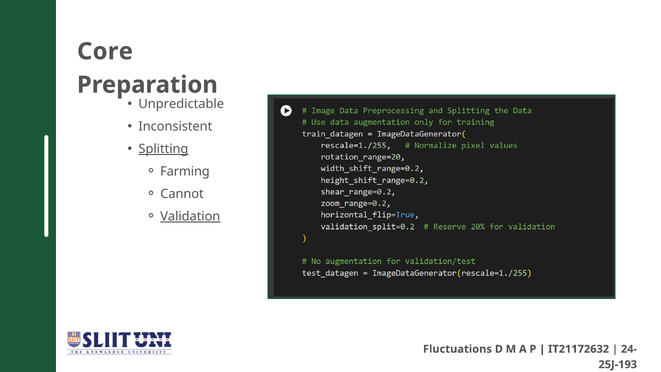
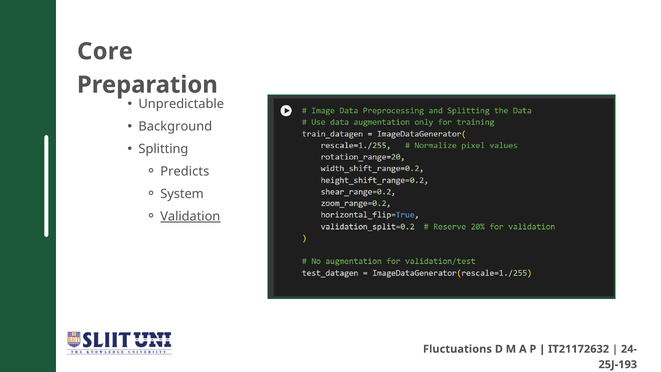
Inconsistent: Inconsistent -> Background
Splitting underline: present -> none
Farming: Farming -> Predicts
Cannot: Cannot -> System
